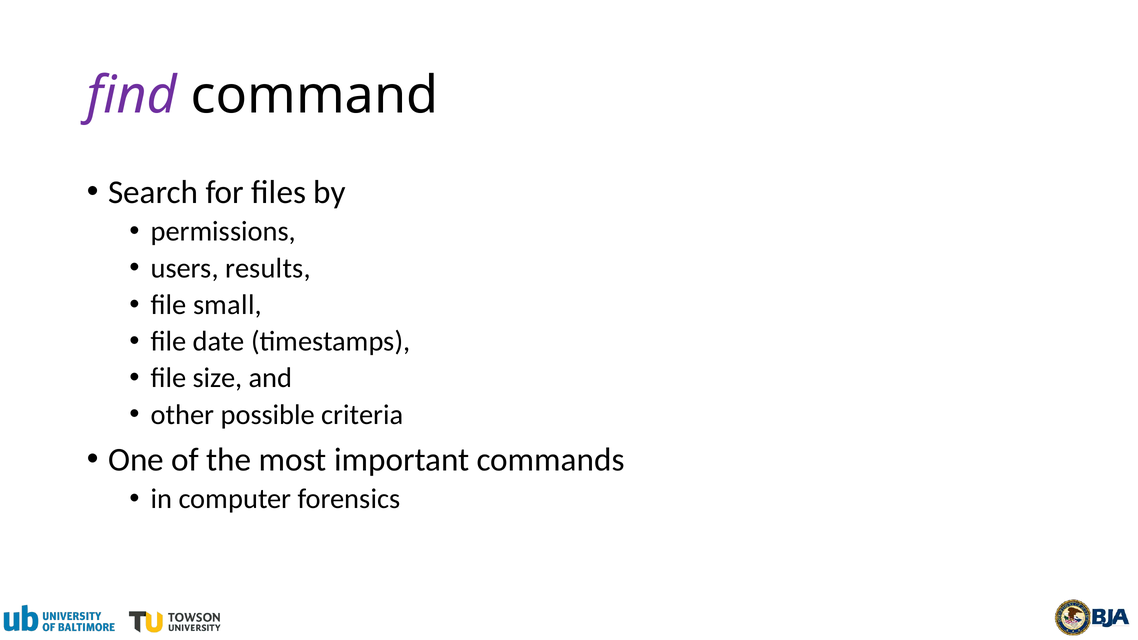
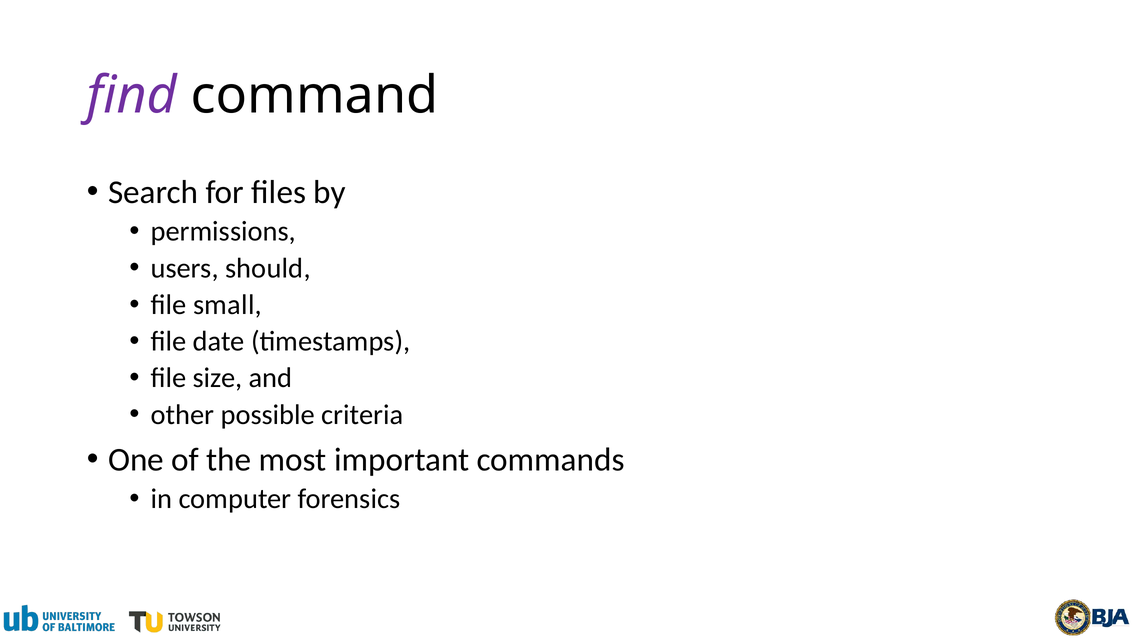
results: results -> should
